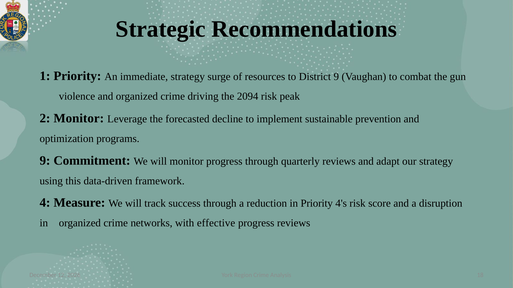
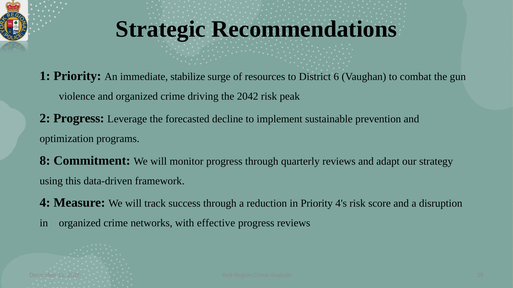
immediate strategy: strategy -> stabilize
District 9: 9 -> 6
2094: 2094 -> 2042
2 Monitor: Monitor -> Progress
9 at (45, 161): 9 -> 8
